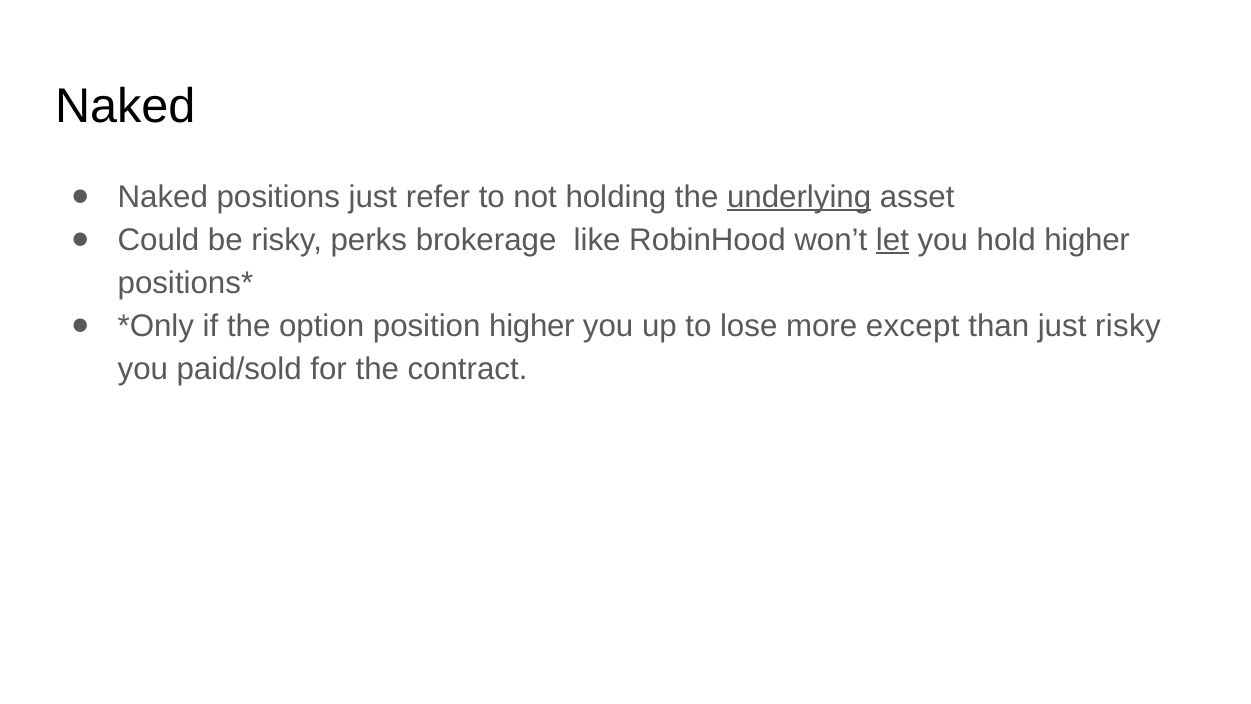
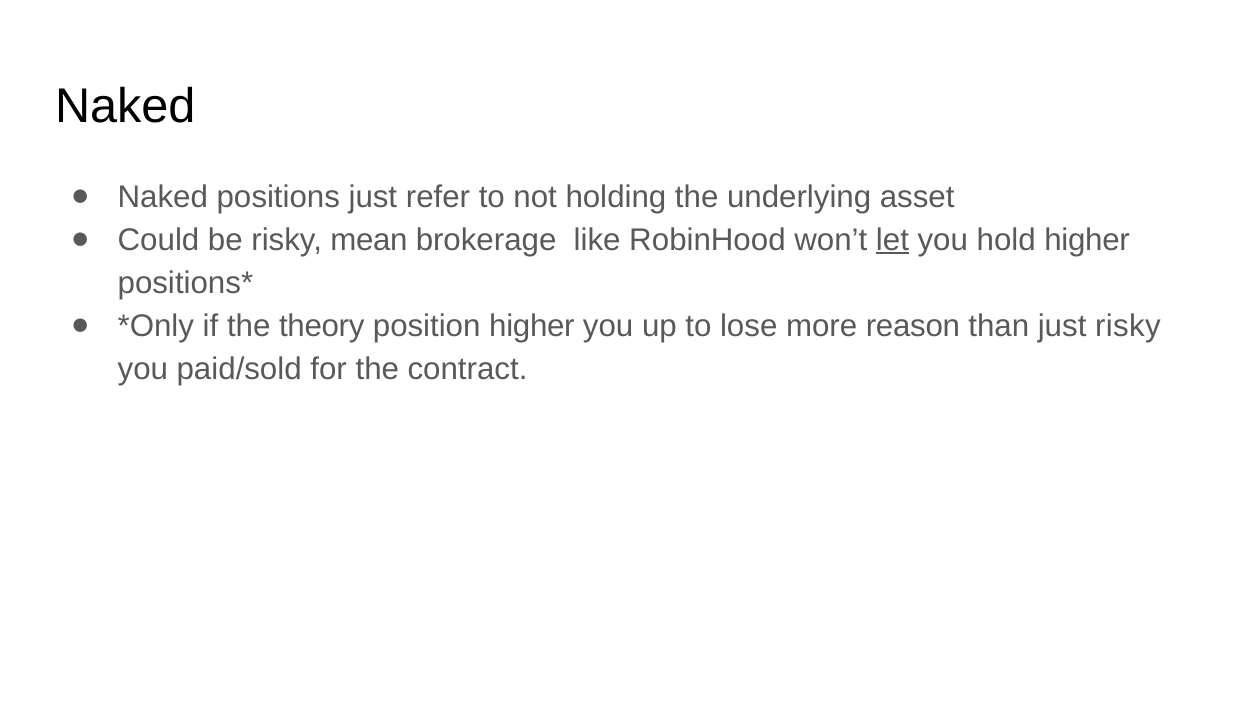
underlying underline: present -> none
perks: perks -> mean
option: option -> theory
except: except -> reason
